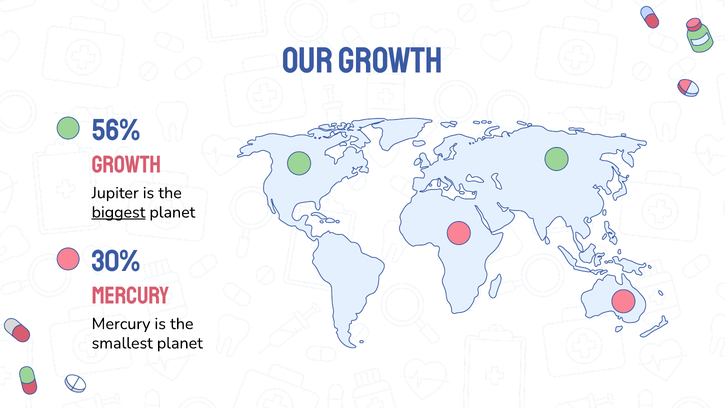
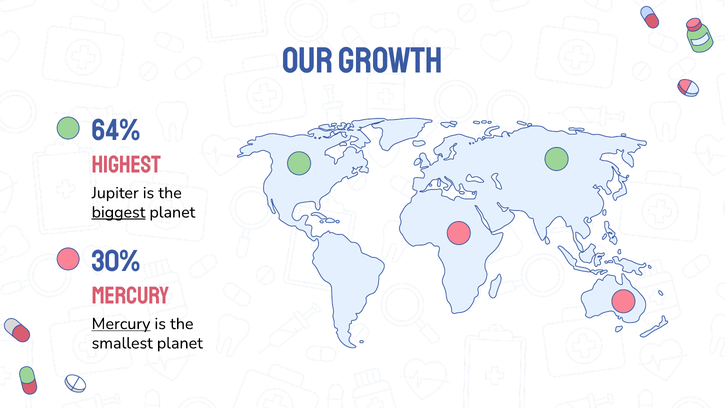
56%: 56% -> 64%
GROWTH at (126, 165): GROWTH -> HIGHEST
Mercury at (121, 324) underline: none -> present
